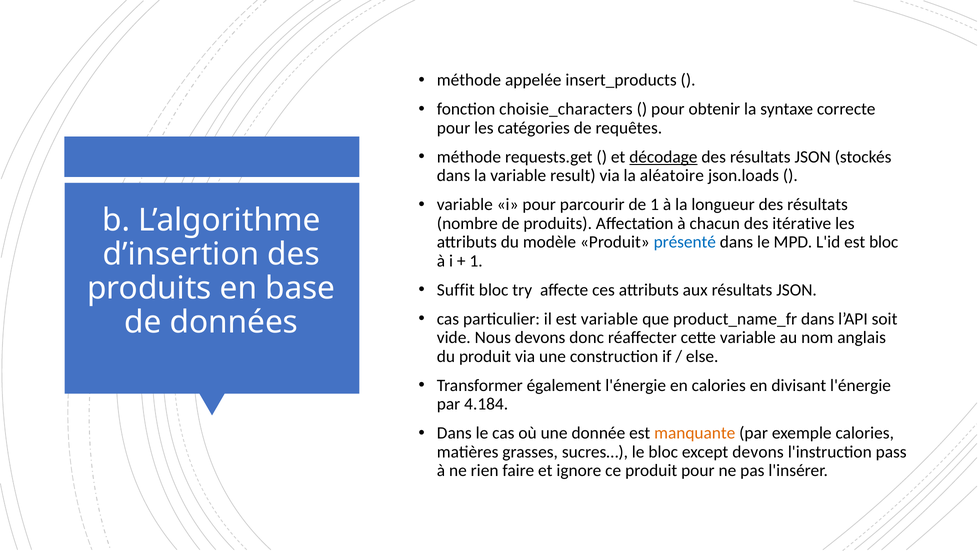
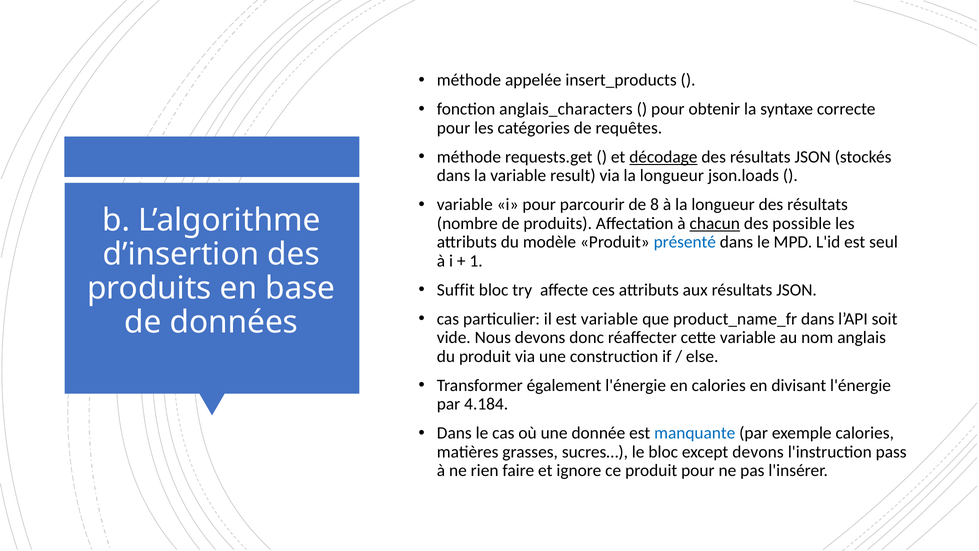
choisie_characters: choisie_characters -> anglais_characters
via la aléatoire: aléatoire -> longueur
de 1: 1 -> 8
chacun underline: none -> present
itérative: itérative -> possible
est bloc: bloc -> seul
manquante colour: orange -> blue
